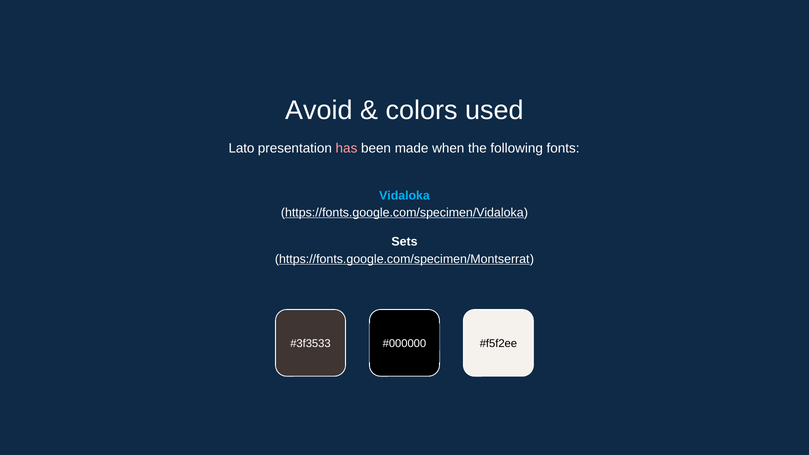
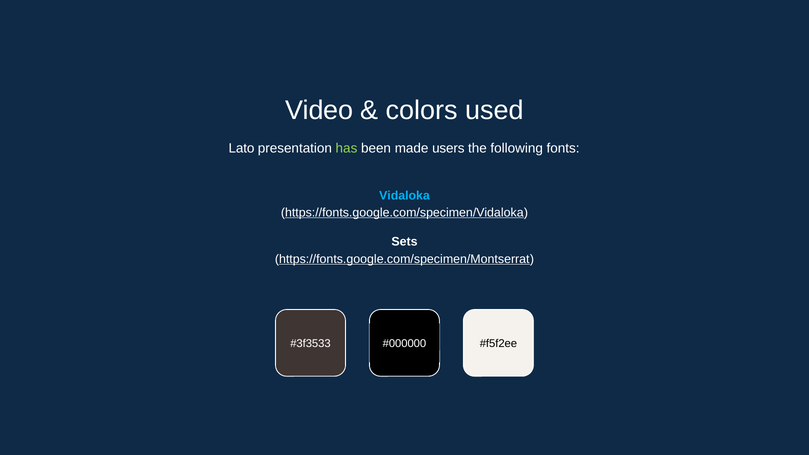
Avoid: Avoid -> Video
has colour: pink -> light green
when: when -> users
